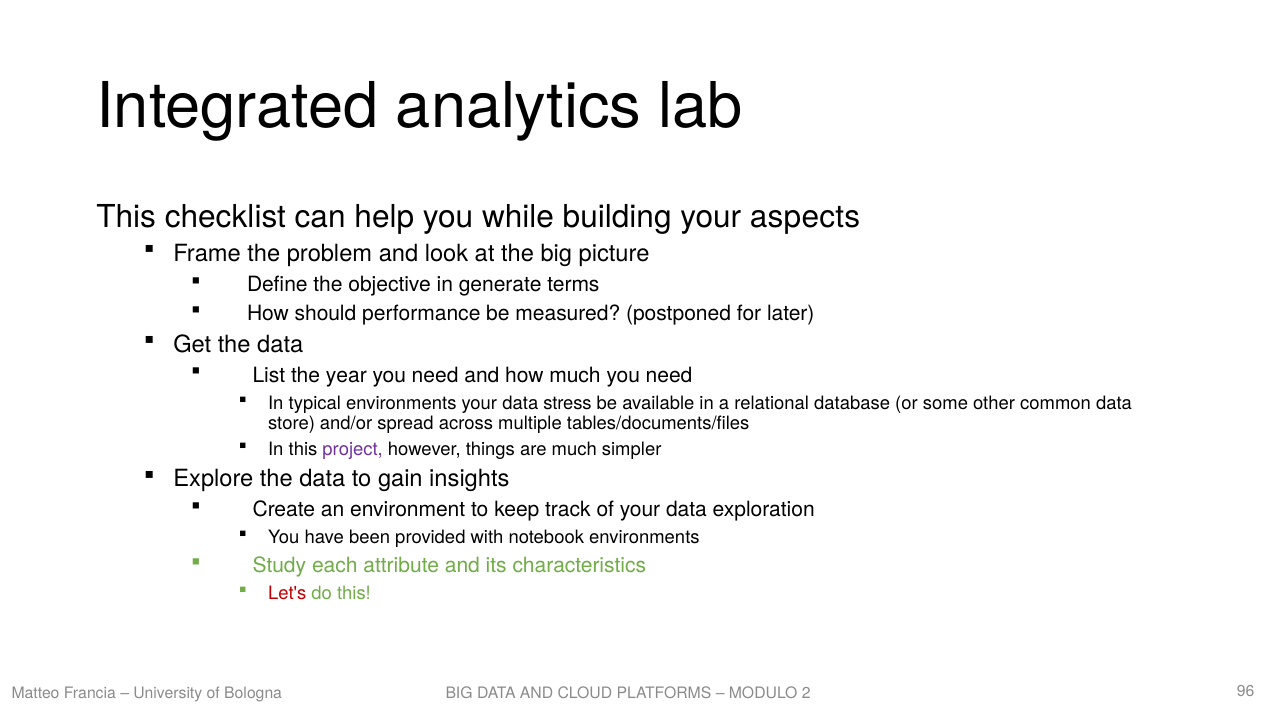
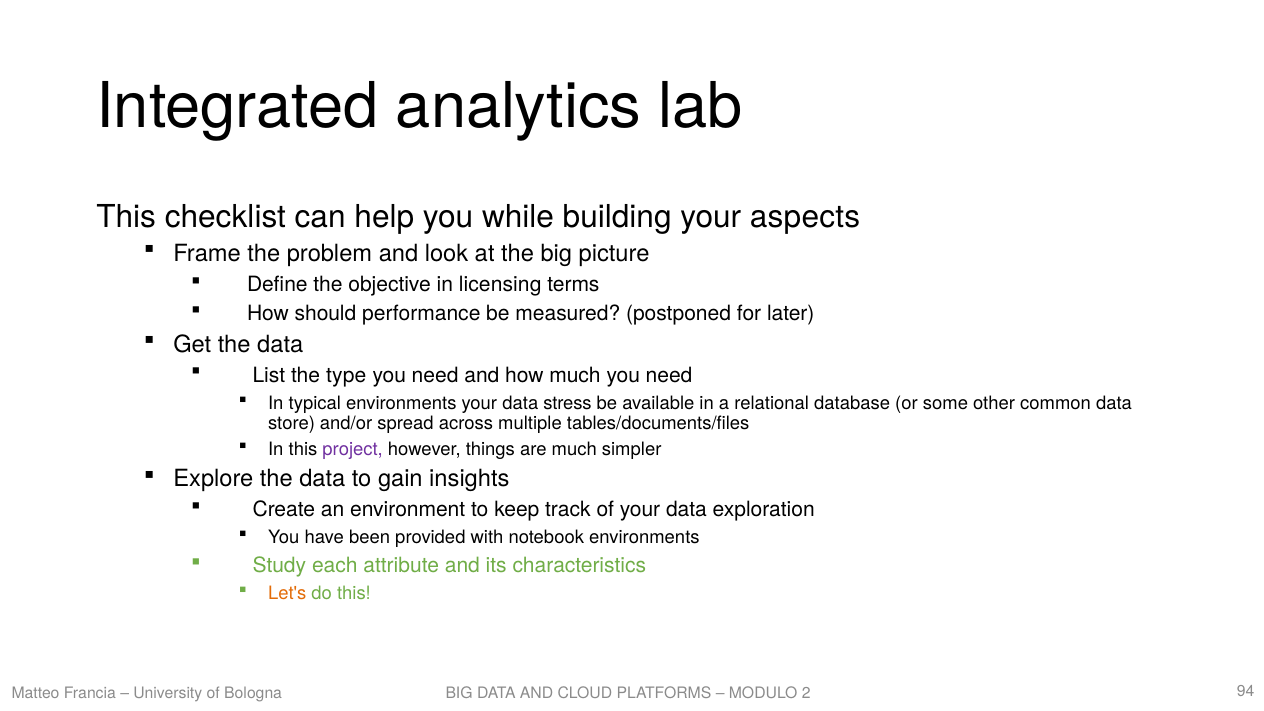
generate: generate -> licensing
year: year -> type
Let's colour: red -> orange
96: 96 -> 94
